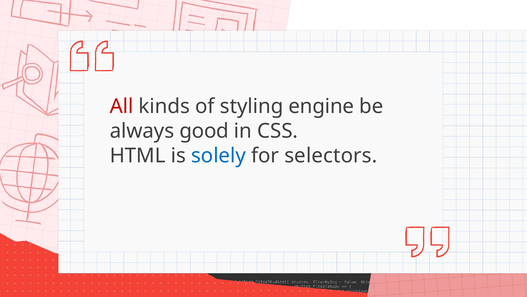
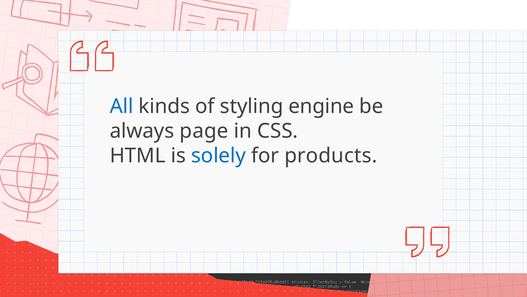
All colour: red -> blue
good: good -> page
selectors: selectors -> products
